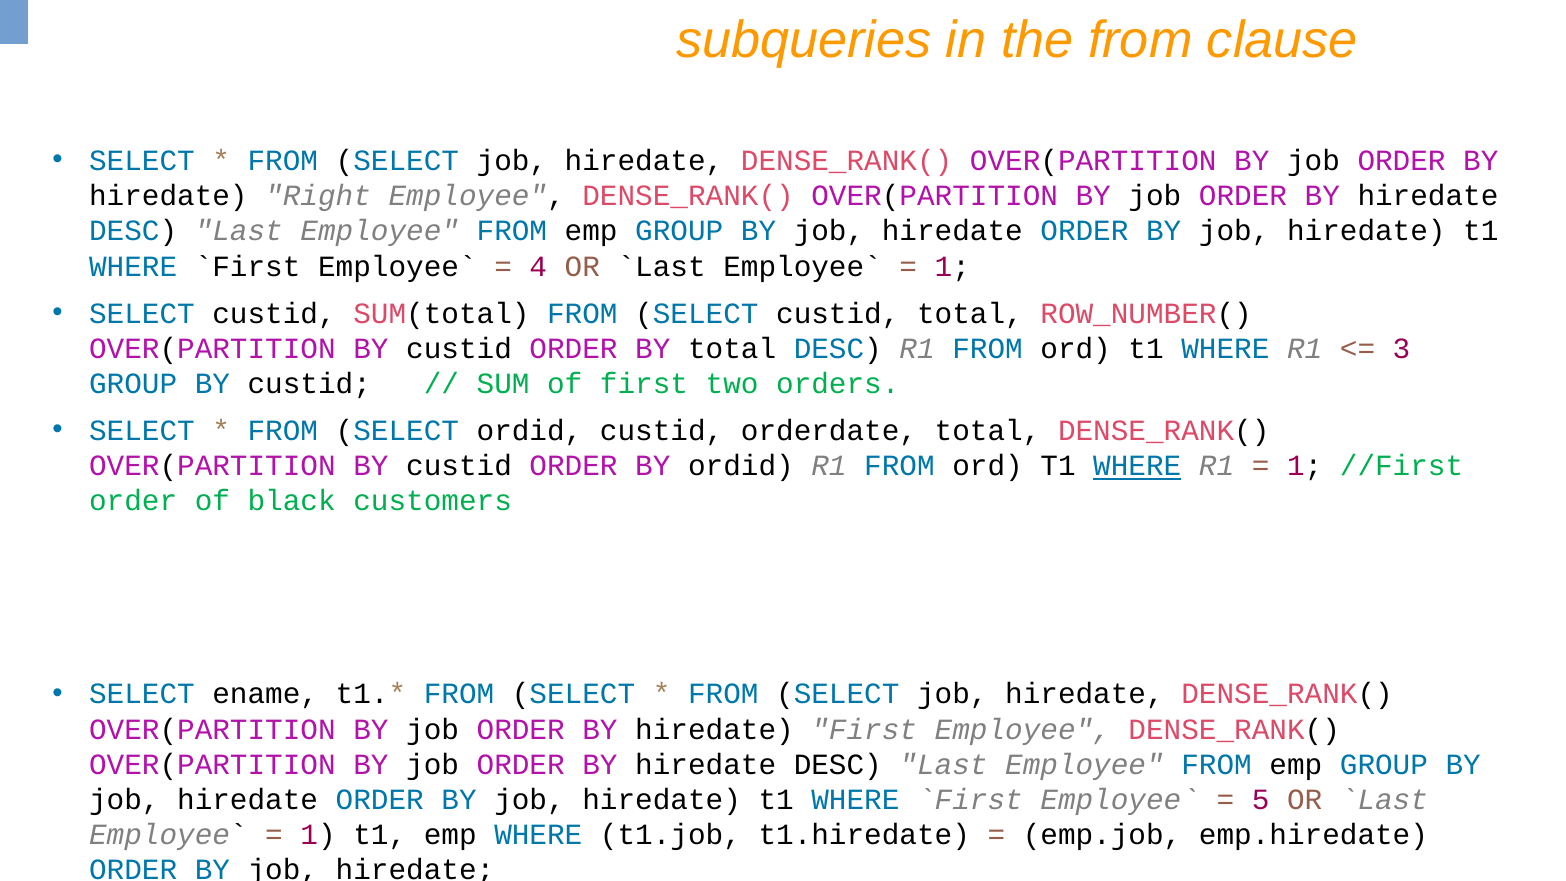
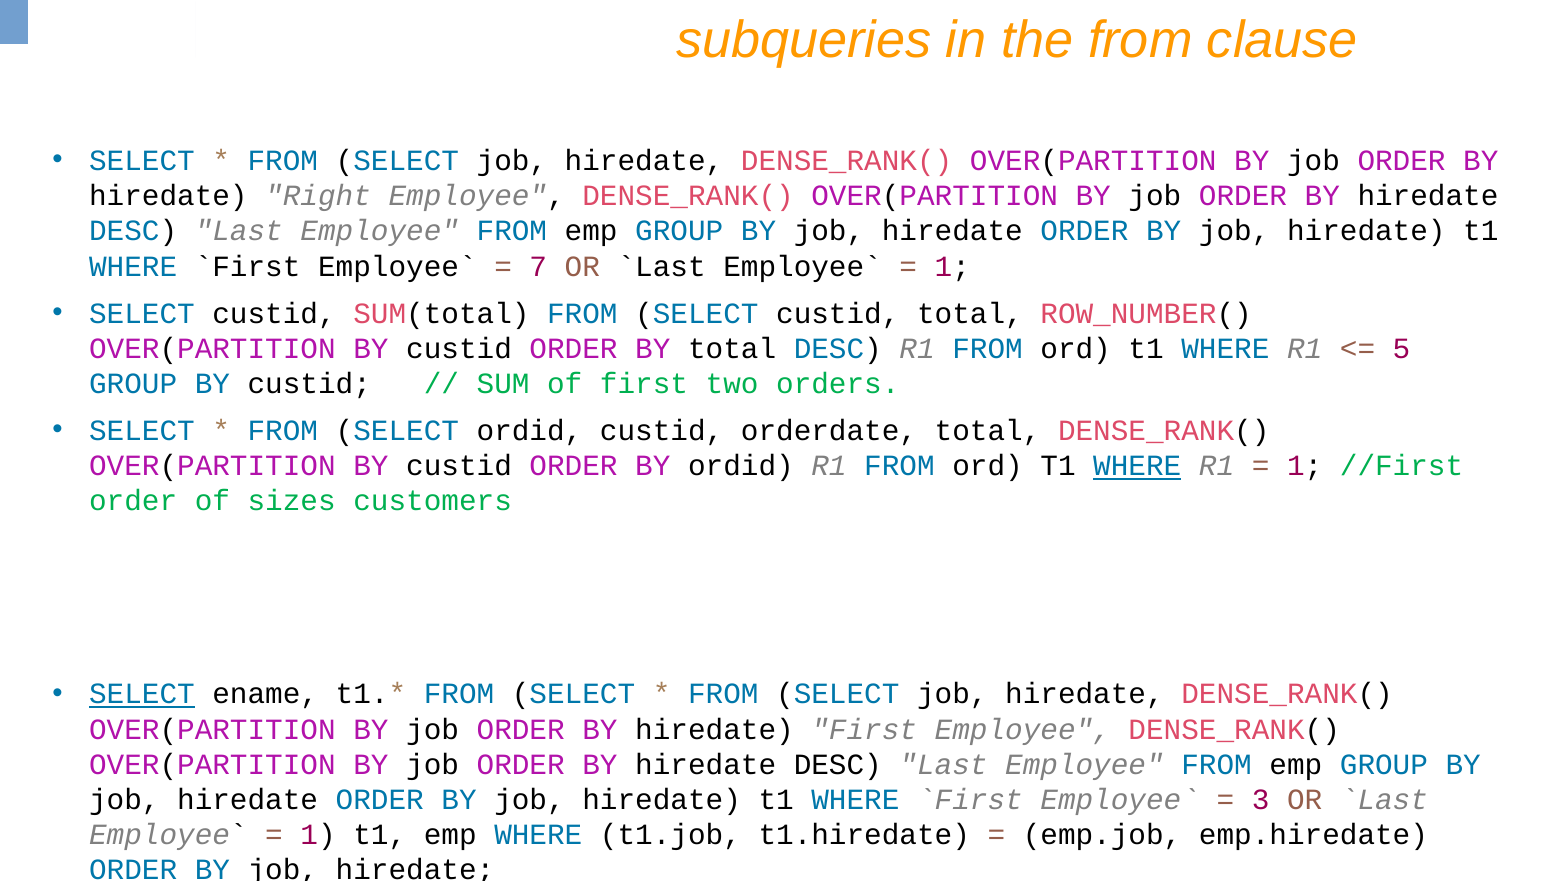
4: 4 -> 7
3: 3 -> 5
black: black -> sizes
SELECT at (142, 694) underline: none -> present
5: 5 -> 3
